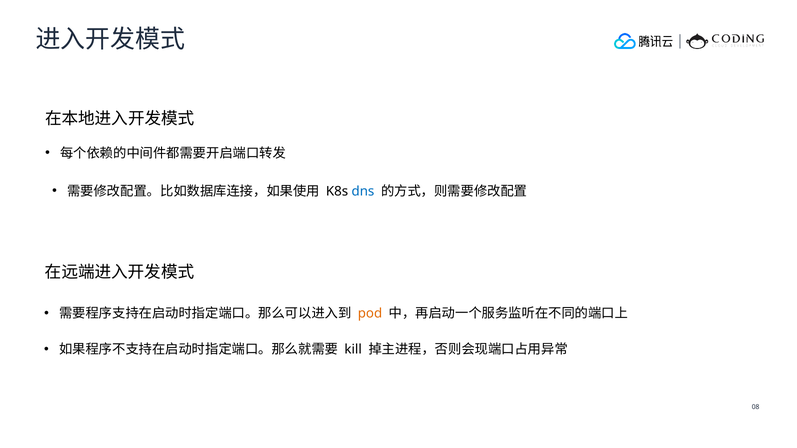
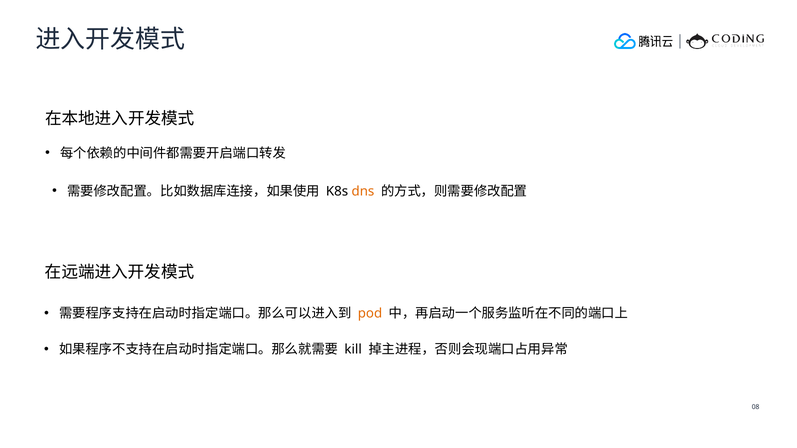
dns colour: blue -> orange
